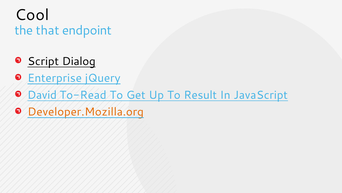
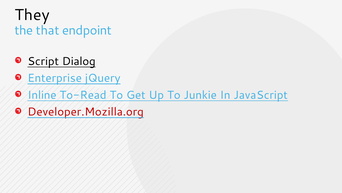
Cool: Cool -> They
David: David -> Inline
Result: Result -> Junkie
Developer.Mozilla.org colour: orange -> red
